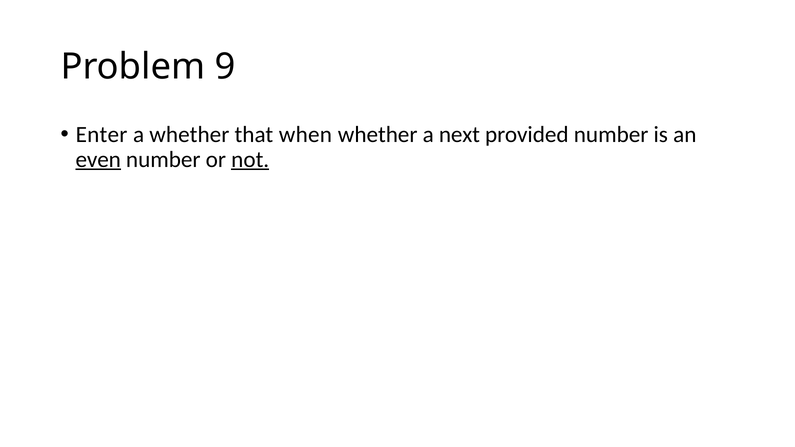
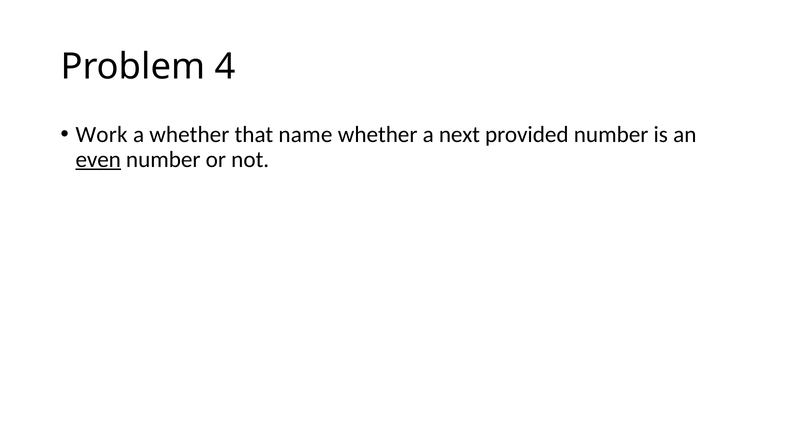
9: 9 -> 4
Enter: Enter -> Work
when: when -> name
not underline: present -> none
